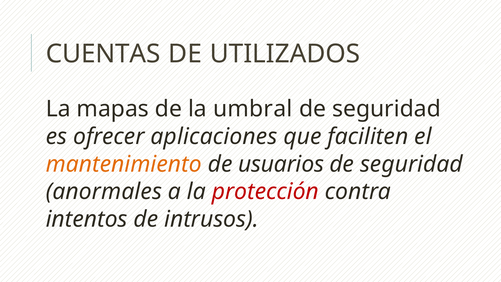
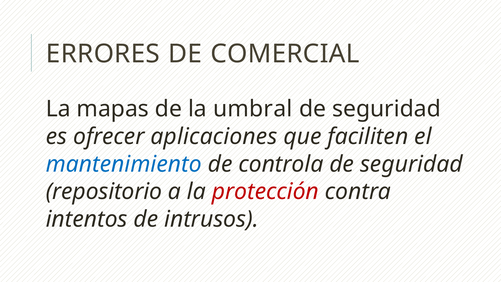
CUENTAS: CUENTAS -> ERRORES
UTILIZADOS: UTILIZADOS -> COMERCIAL
mantenimiento colour: orange -> blue
usuarios: usuarios -> controla
anormales: anormales -> repositorio
